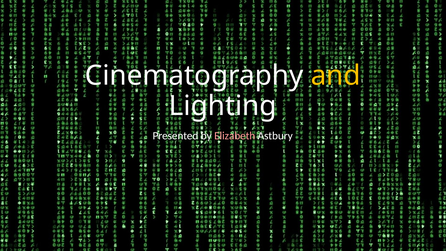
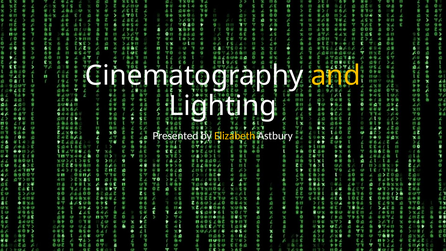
Elizabeth colour: pink -> yellow
